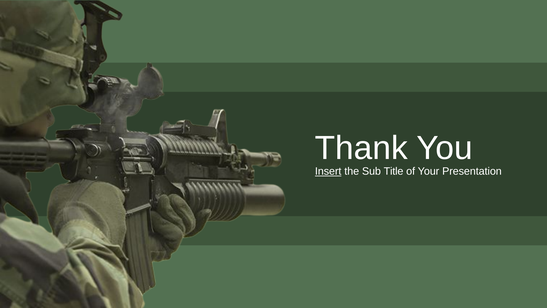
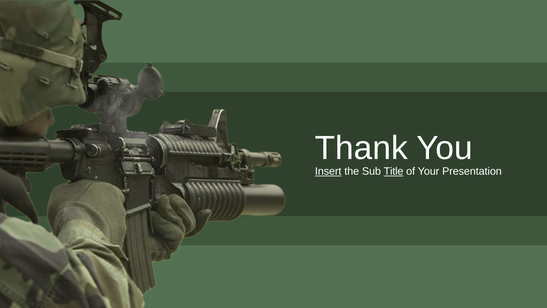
Title underline: none -> present
